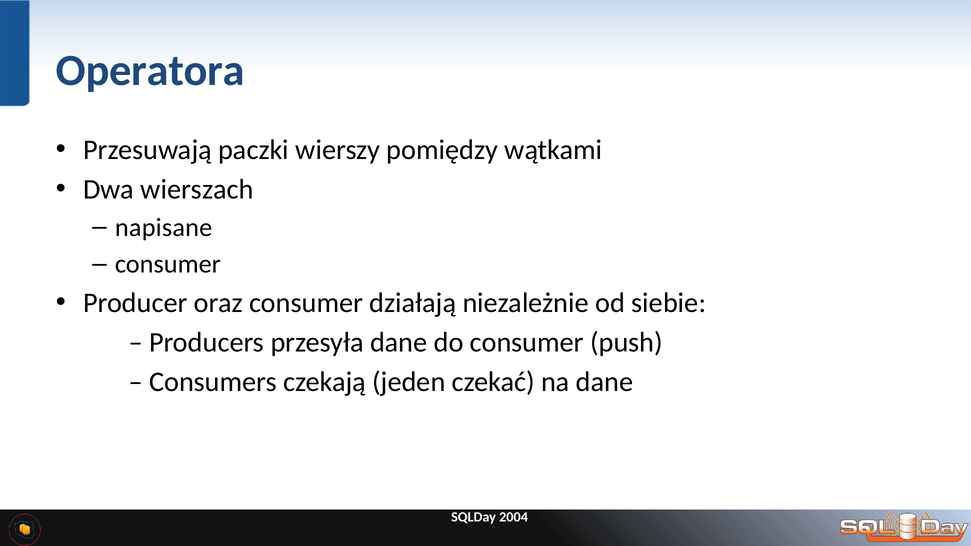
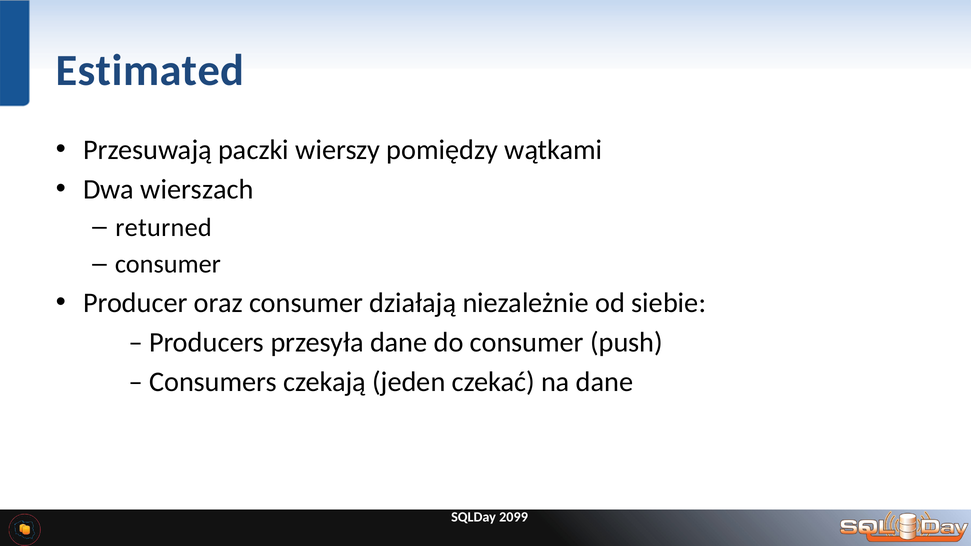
Operatora: Operatora -> Estimated
napisane: napisane -> returned
2004: 2004 -> 2099
